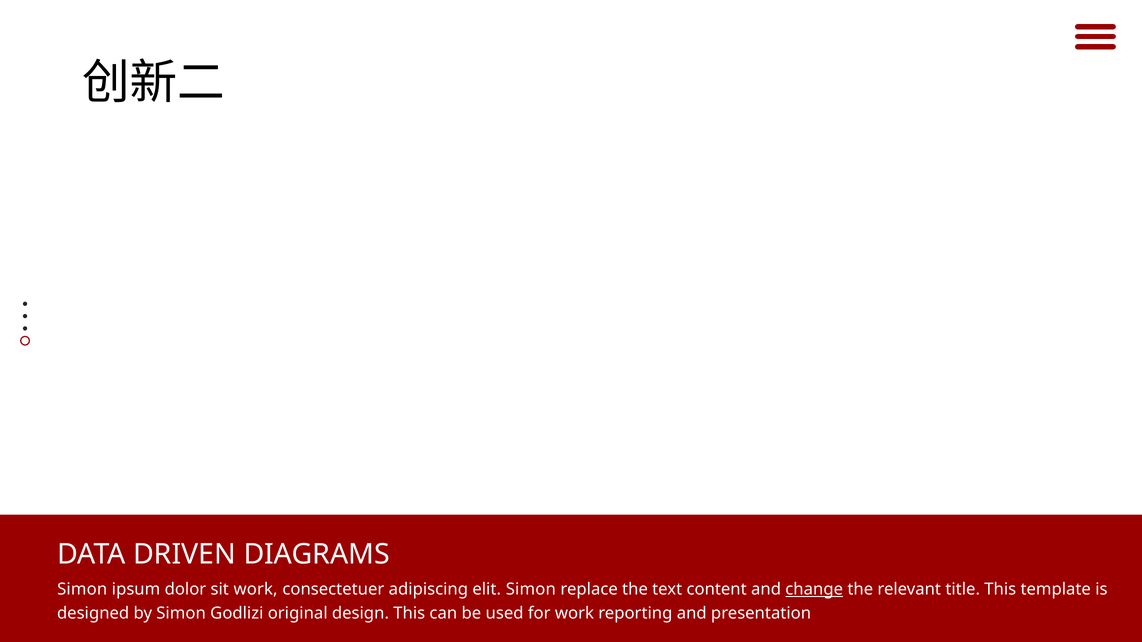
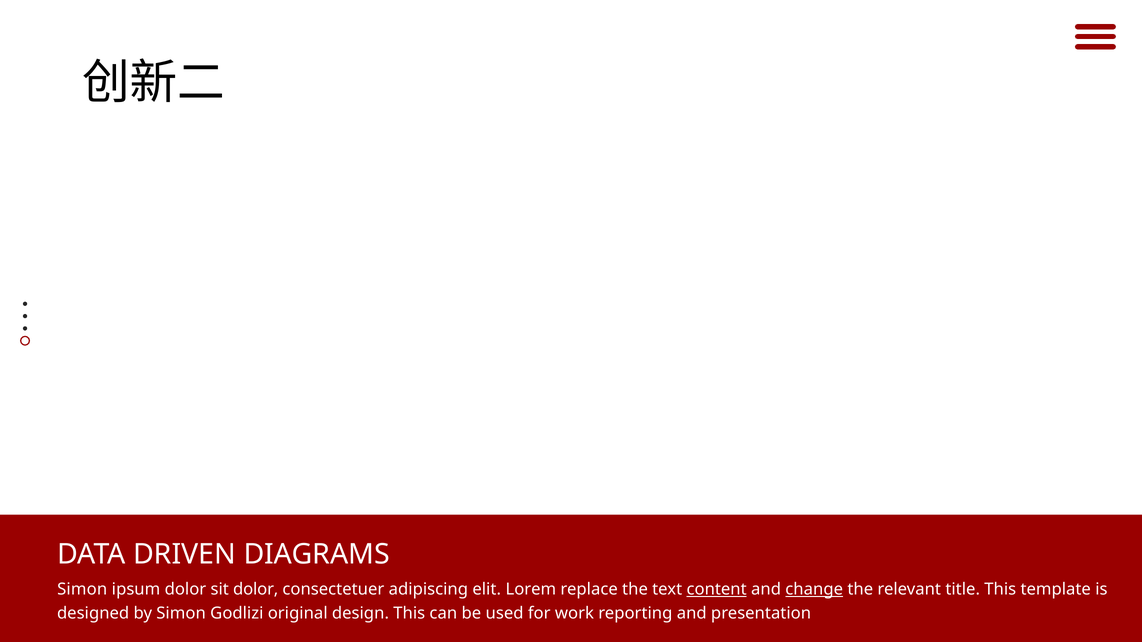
sit work: work -> dolor
elit Simon: Simon -> Lorem
content underline: none -> present
